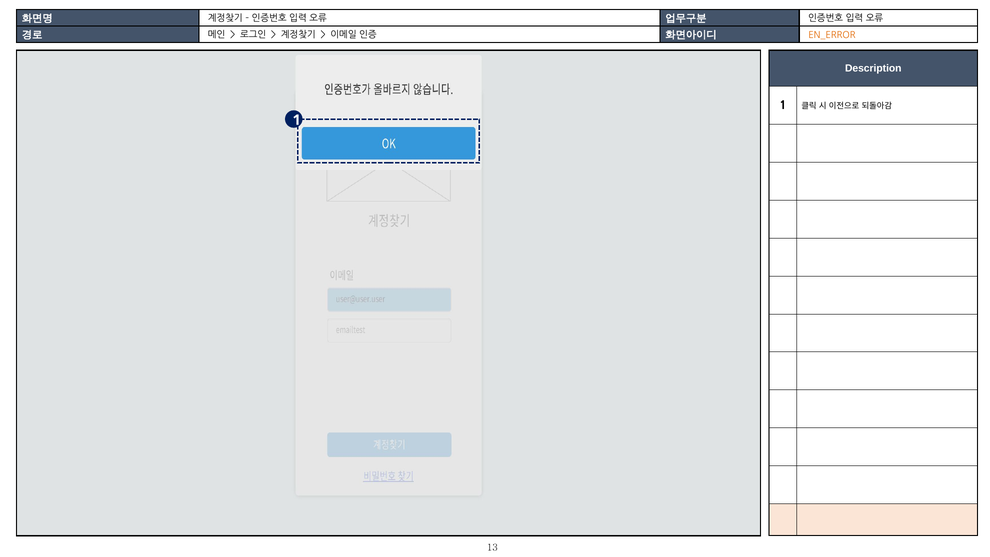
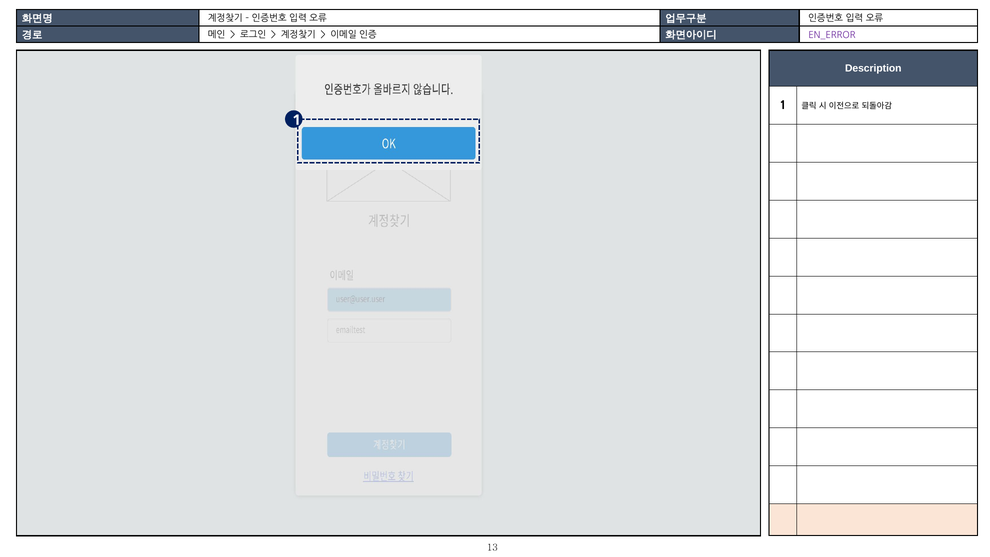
EN_ERROR colour: orange -> purple
